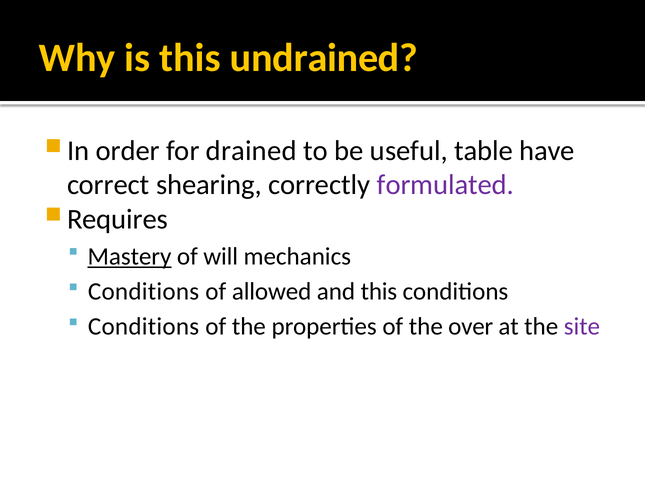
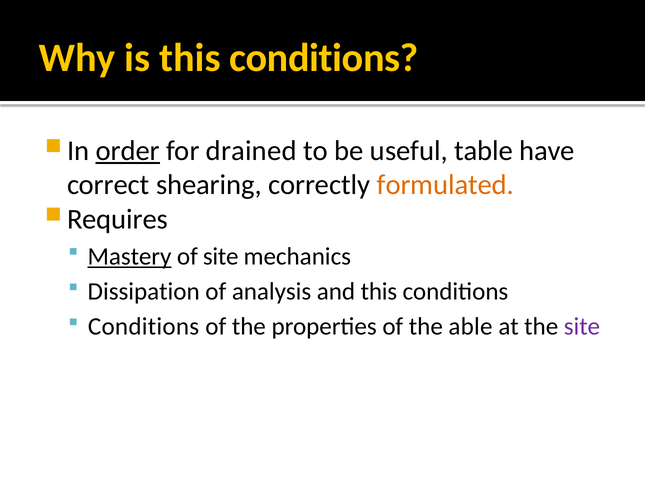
is this undrained: undrained -> conditions
order underline: none -> present
formulated colour: purple -> orange
of will: will -> site
Conditions at (144, 292): Conditions -> Dissipation
allowed: allowed -> analysis
over: over -> able
